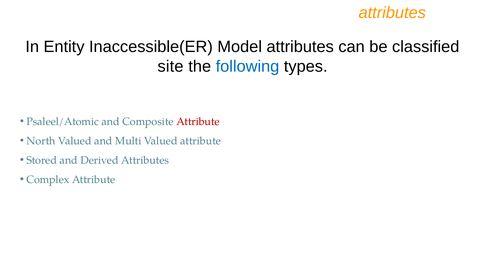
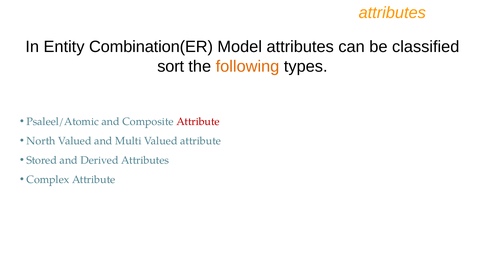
Inaccessible(ER: Inaccessible(ER -> Combination(ER
site: site -> sort
following colour: blue -> orange
